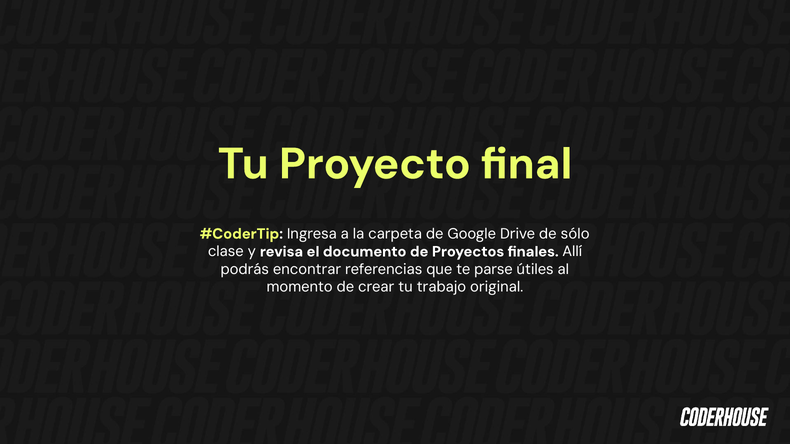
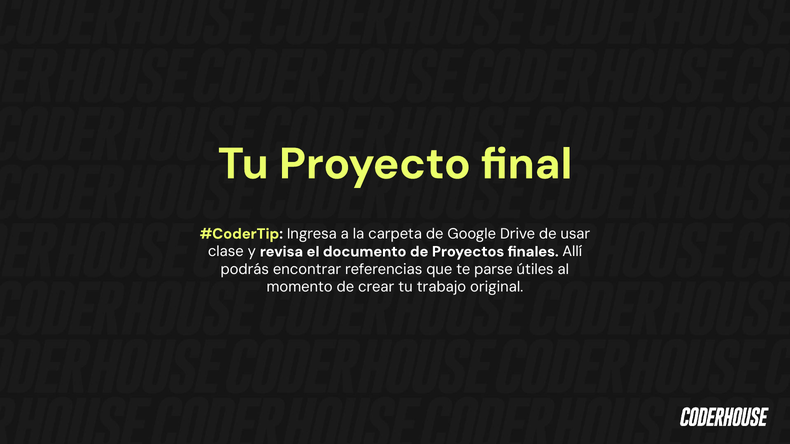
sólo: sólo -> usar
